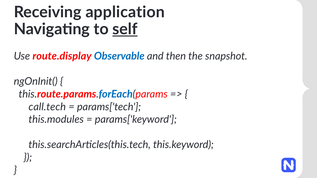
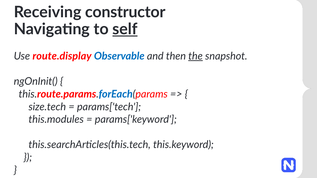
application: application -> constructor
the underline: none -> present
call.tech: call.tech -> size.tech
